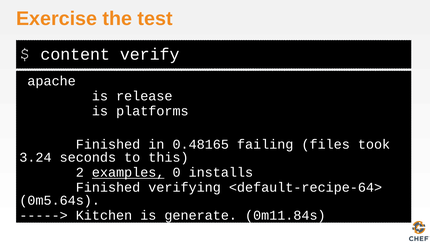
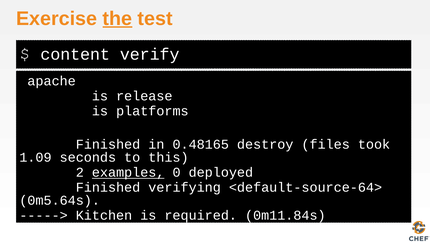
the underline: none -> present
failing: failing -> destroy
3.24: 3.24 -> 1.09
installs: installs -> deployed
<default-recipe-64>: <default-recipe-64> -> <default-source-64>
generate: generate -> required
